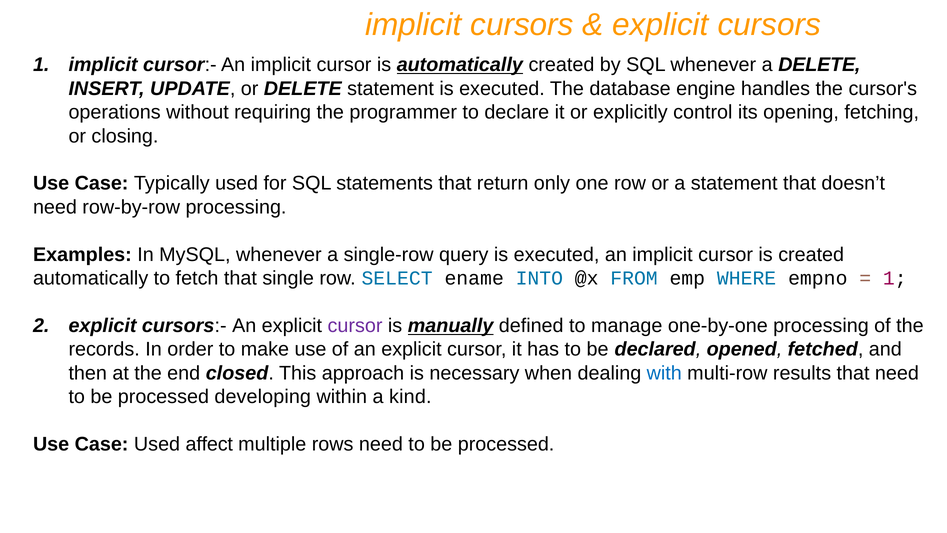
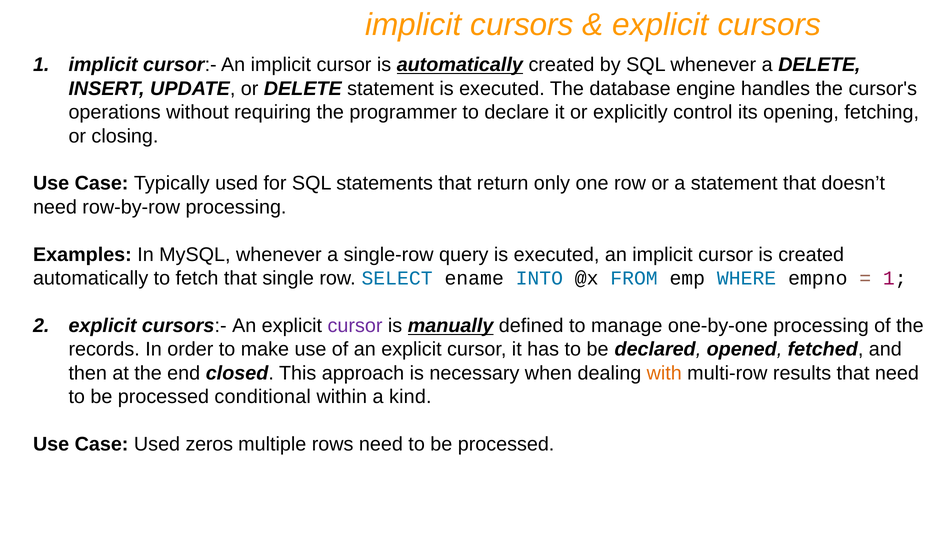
with colour: blue -> orange
developing: developing -> conditional
affect: affect -> zeros
